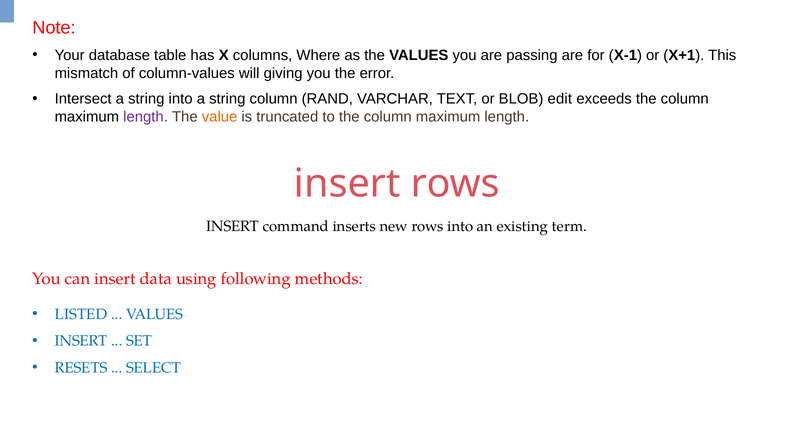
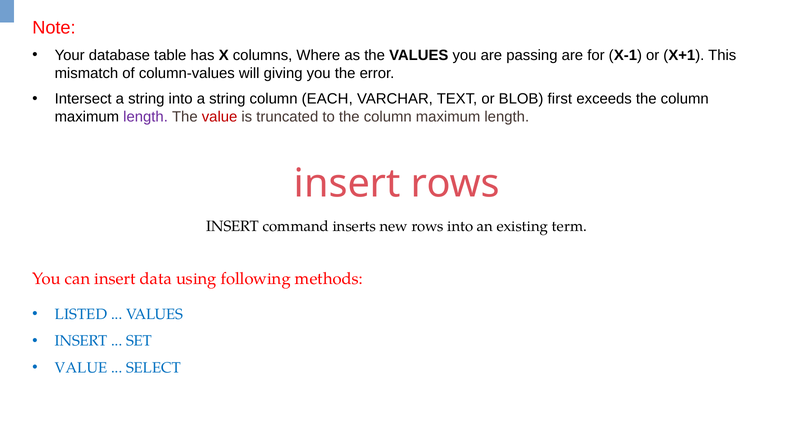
RAND: RAND -> EACH
edit: edit -> first
value at (220, 117) colour: orange -> red
RESETS at (81, 368): RESETS -> VALUE
